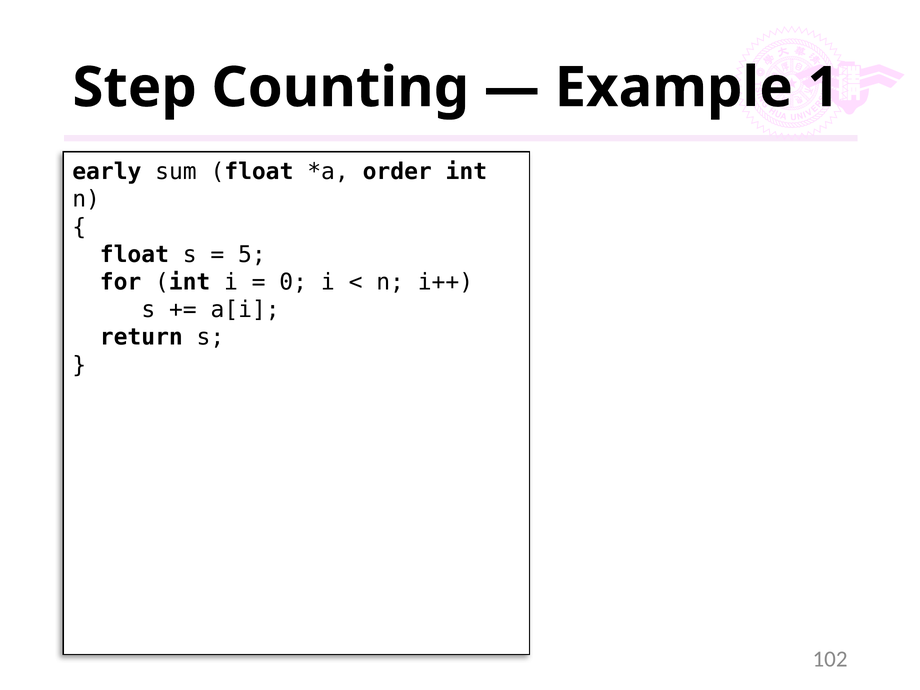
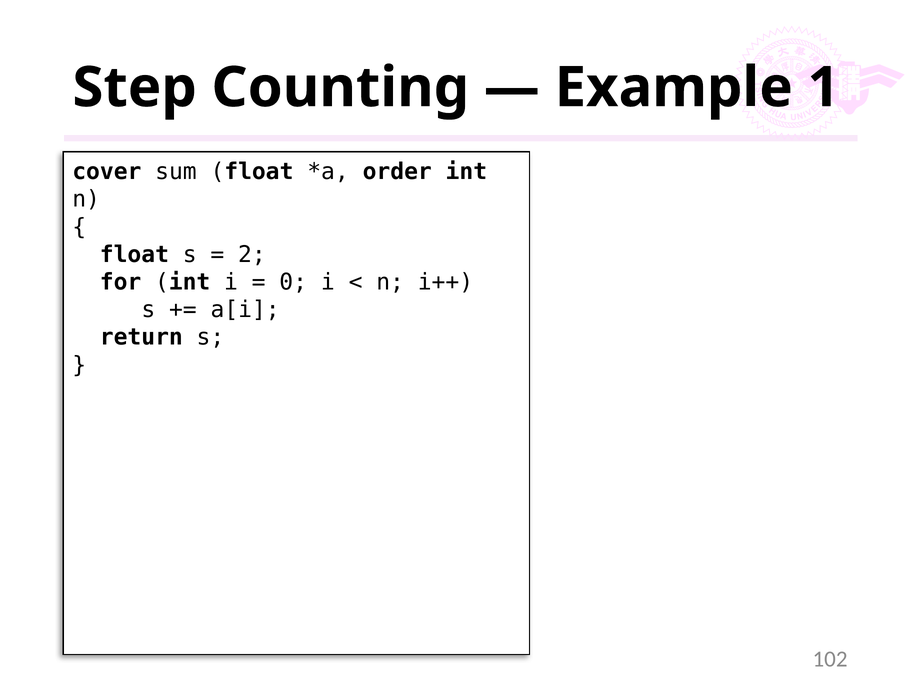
early: early -> cover
5: 5 -> 2
